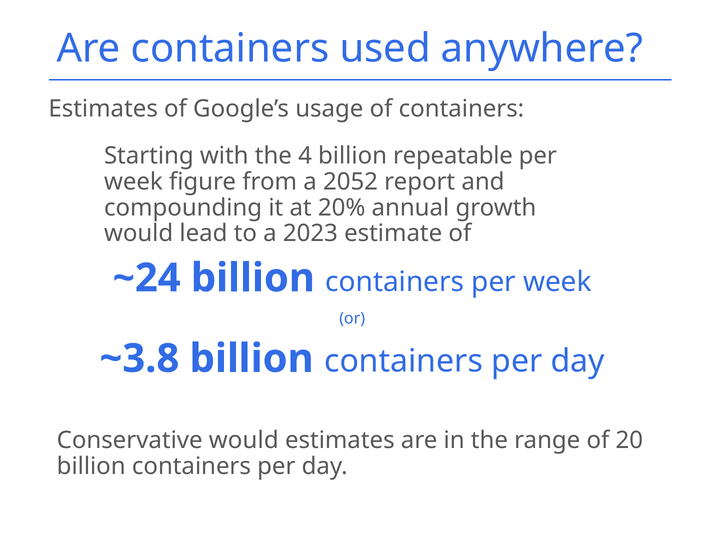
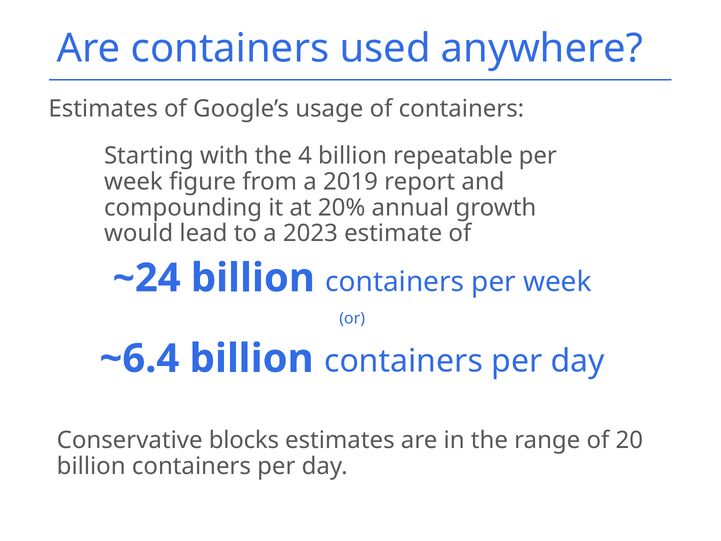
2052: 2052 -> 2019
~3.8: ~3.8 -> ~6.4
Conservative would: would -> blocks
